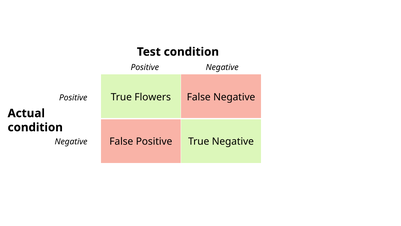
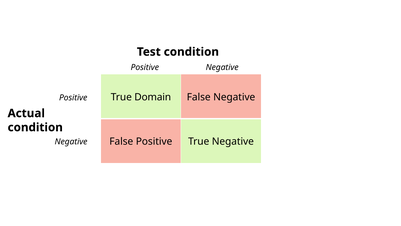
Flowers: Flowers -> Domain
